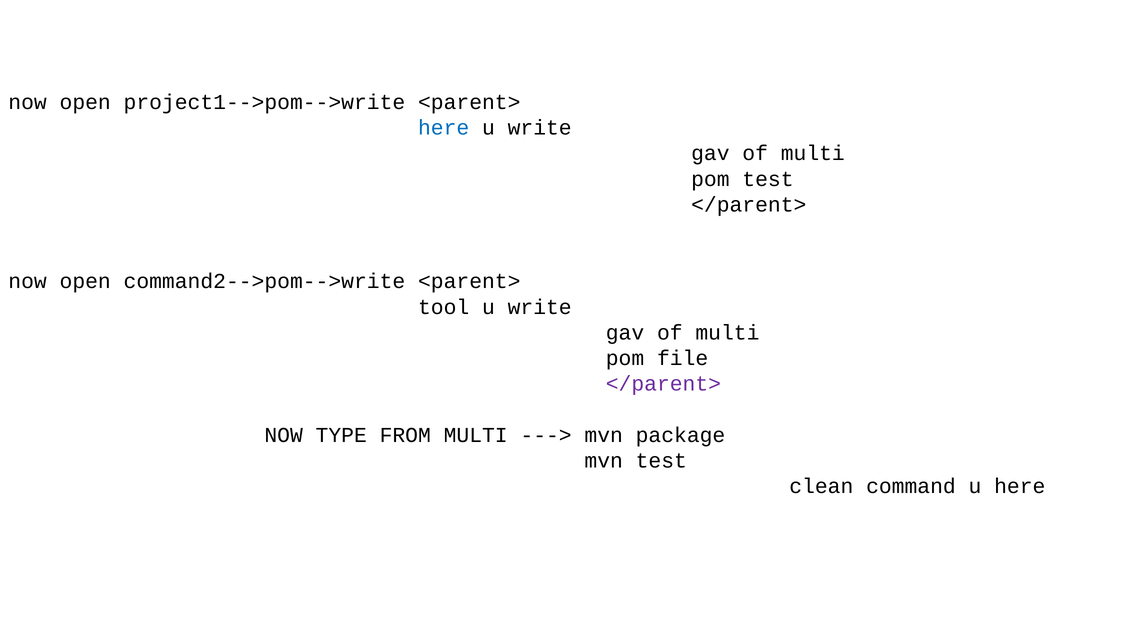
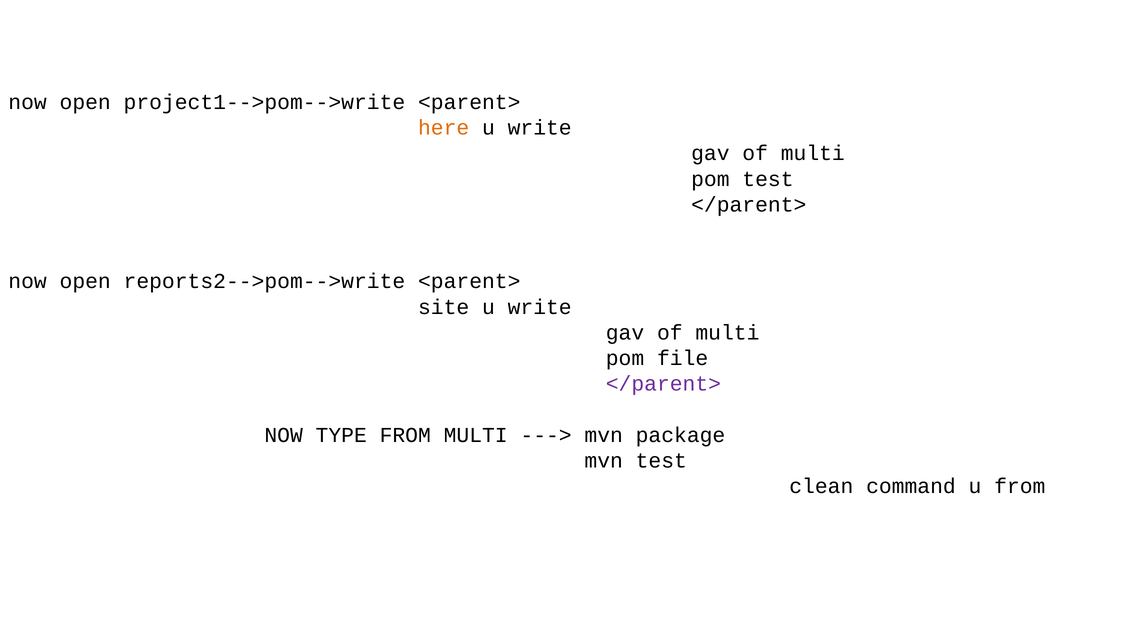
here at (444, 128) colour: blue -> orange
command2-->pom-->write: command2-->pom-->write -> reports2-->pom-->write
tool: tool -> site
u here: here -> from
